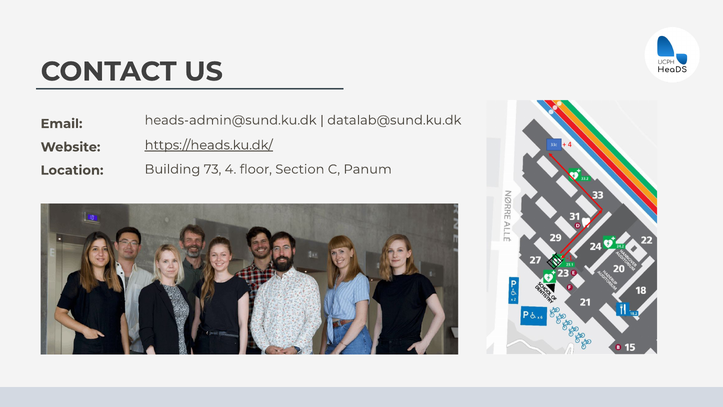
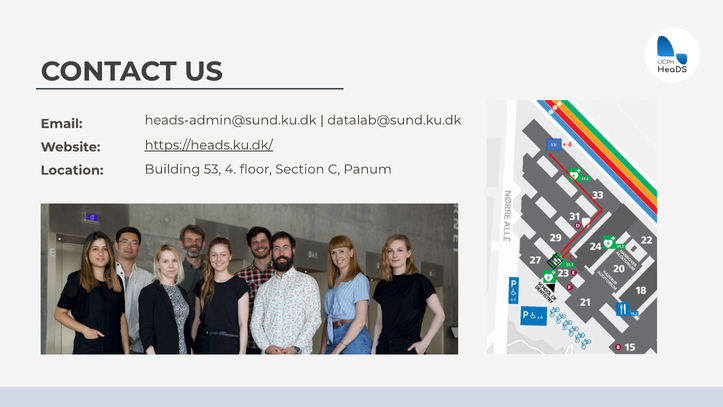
73: 73 -> 53
